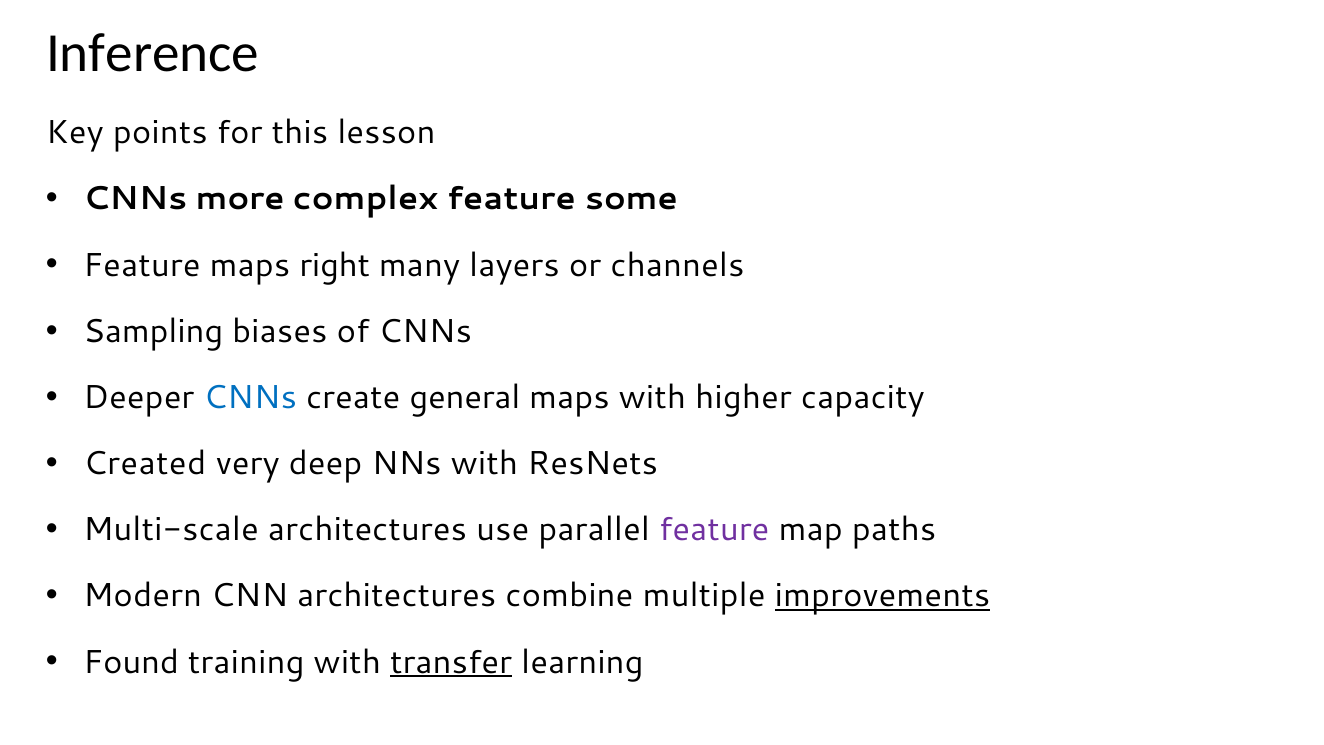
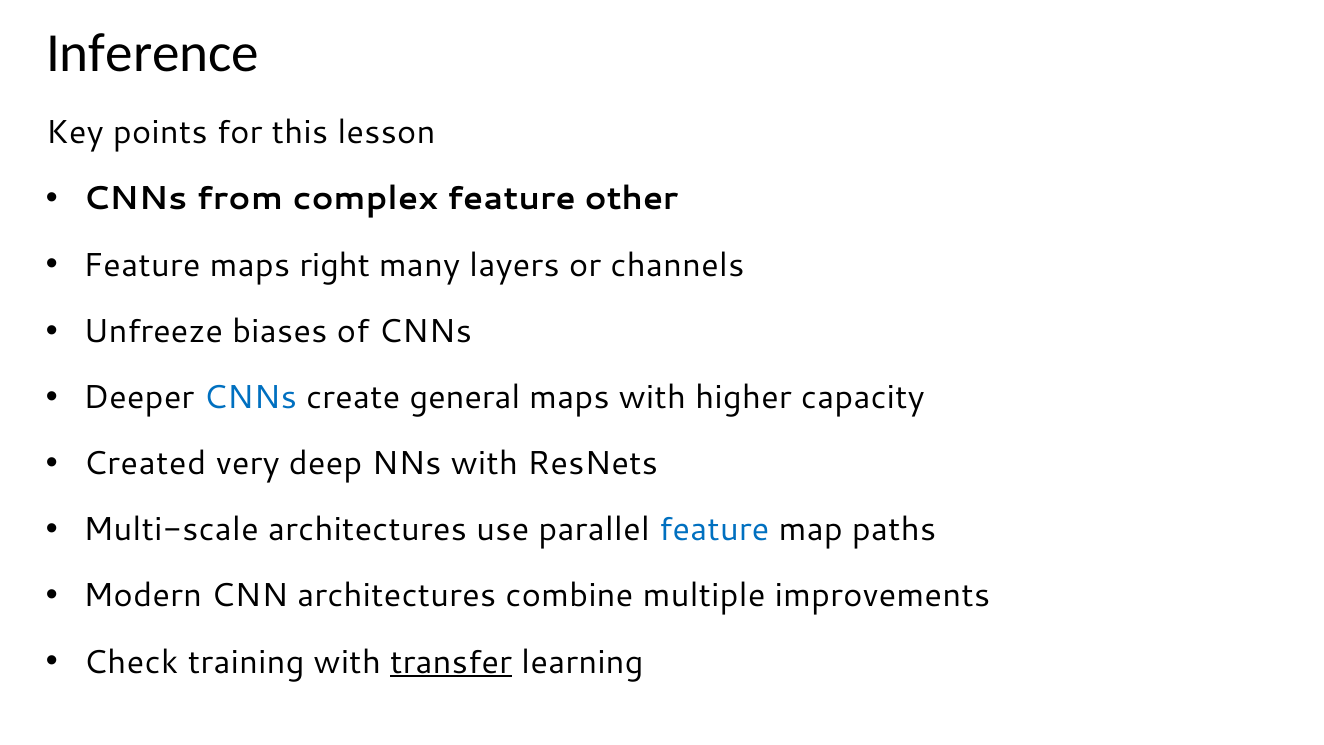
more: more -> from
some: some -> other
Sampling: Sampling -> Unfreeze
feature at (714, 530) colour: purple -> blue
improvements underline: present -> none
Found: Found -> Check
